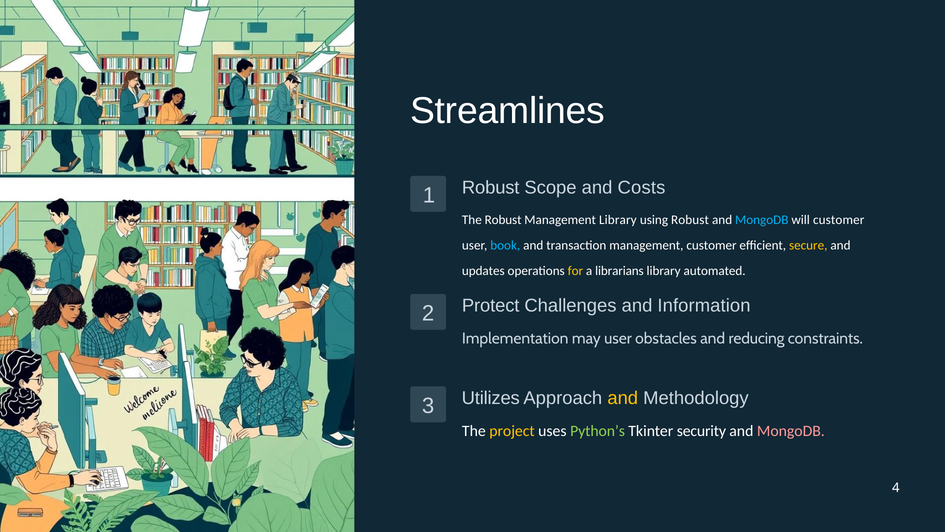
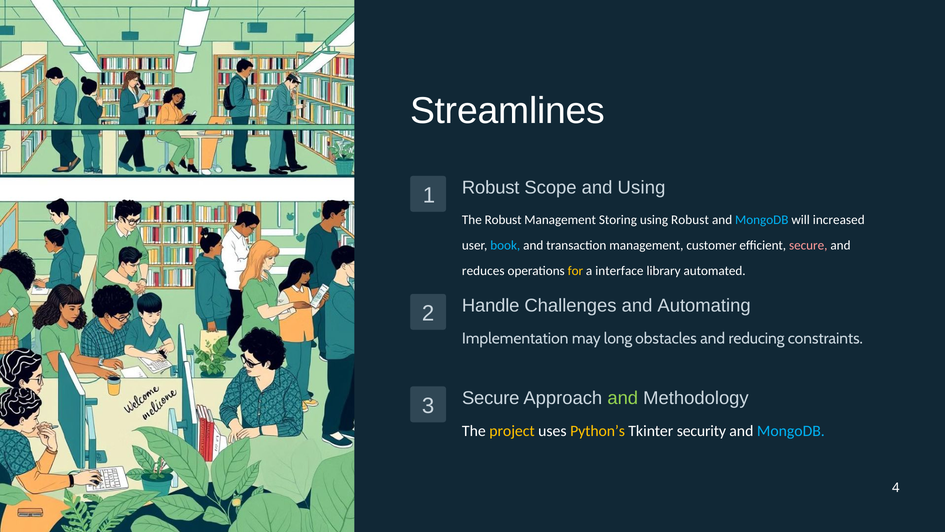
and Costs: Costs -> Using
Management Library: Library -> Storing
will customer: customer -> increased
secure at (808, 245) colour: yellow -> pink
updates: updates -> reduces
librarians: librarians -> interface
Protect: Protect -> Handle
Information: Information -> Automating
may user: user -> long
3 Utilizes: Utilizes -> Secure
and at (623, 398) colour: yellow -> light green
Python’s colour: light green -> yellow
MongoDB at (791, 431) colour: pink -> light blue
